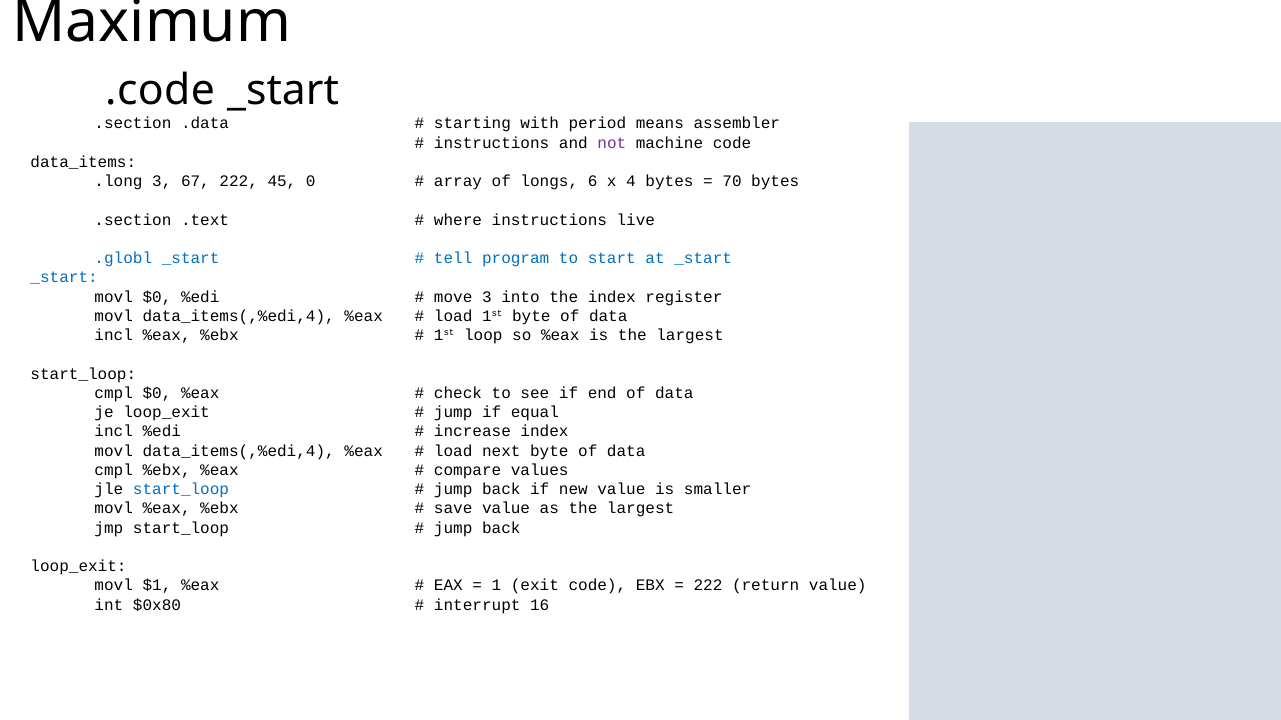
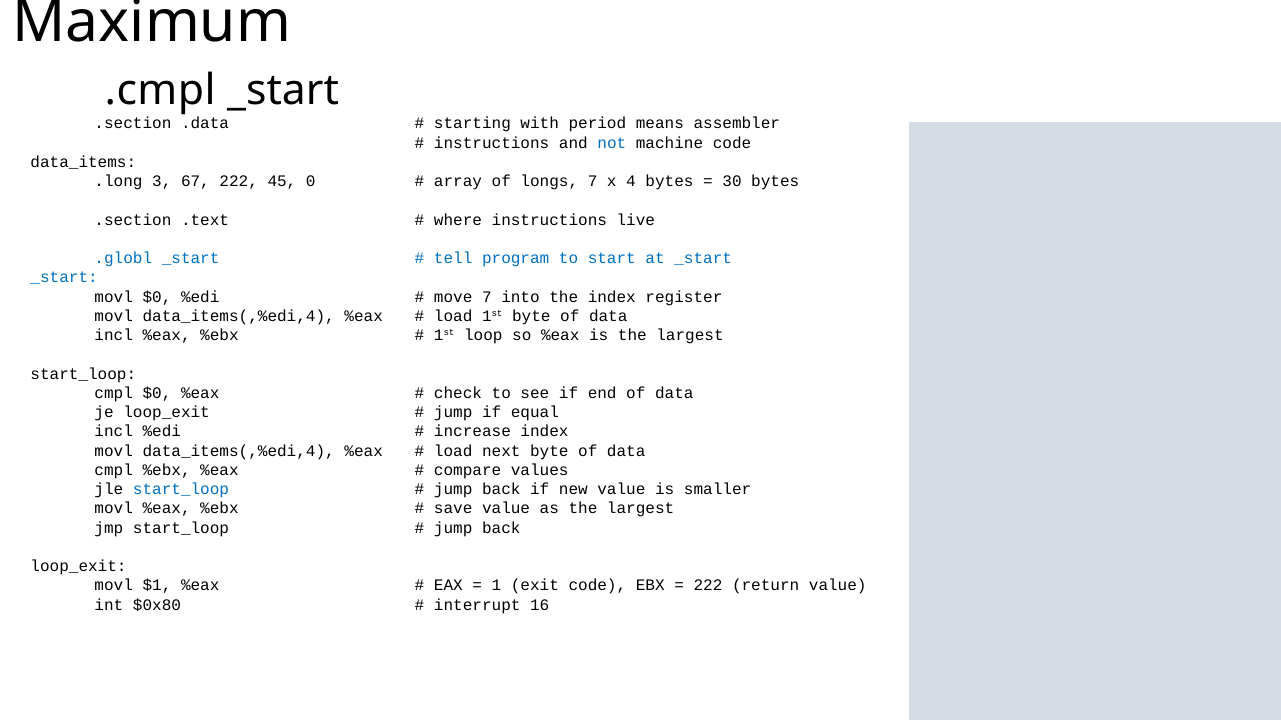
.code: .code -> .cmpl
not colour: purple -> blue
longs 6: 6 -> 7
70: 70 -> 30
move 3: 3 -> 7
